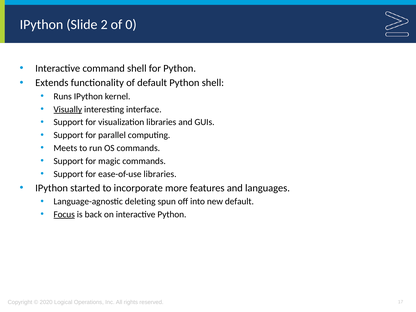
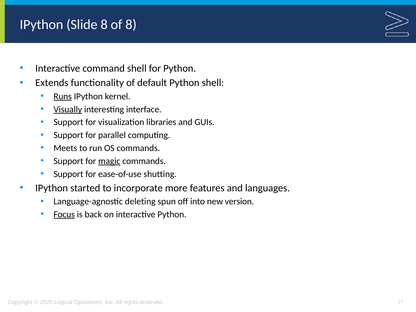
Slide 2: 2 -> 8
of 0: 0 -> 8
Runs underline: none -> present
magic underline: none -> present
ease-of-use libraries: libraries -> shutting
new default: default -> version
